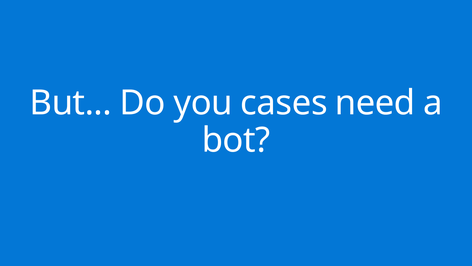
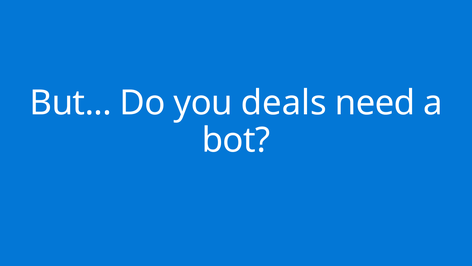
cases: cases -> deals
